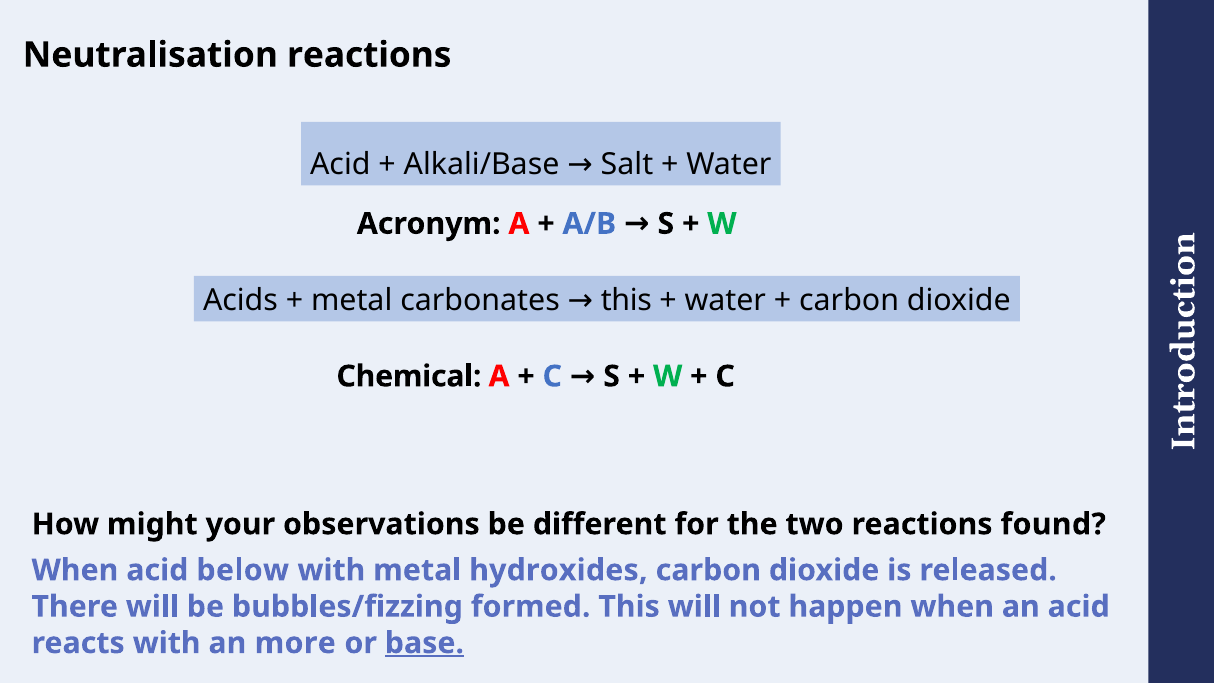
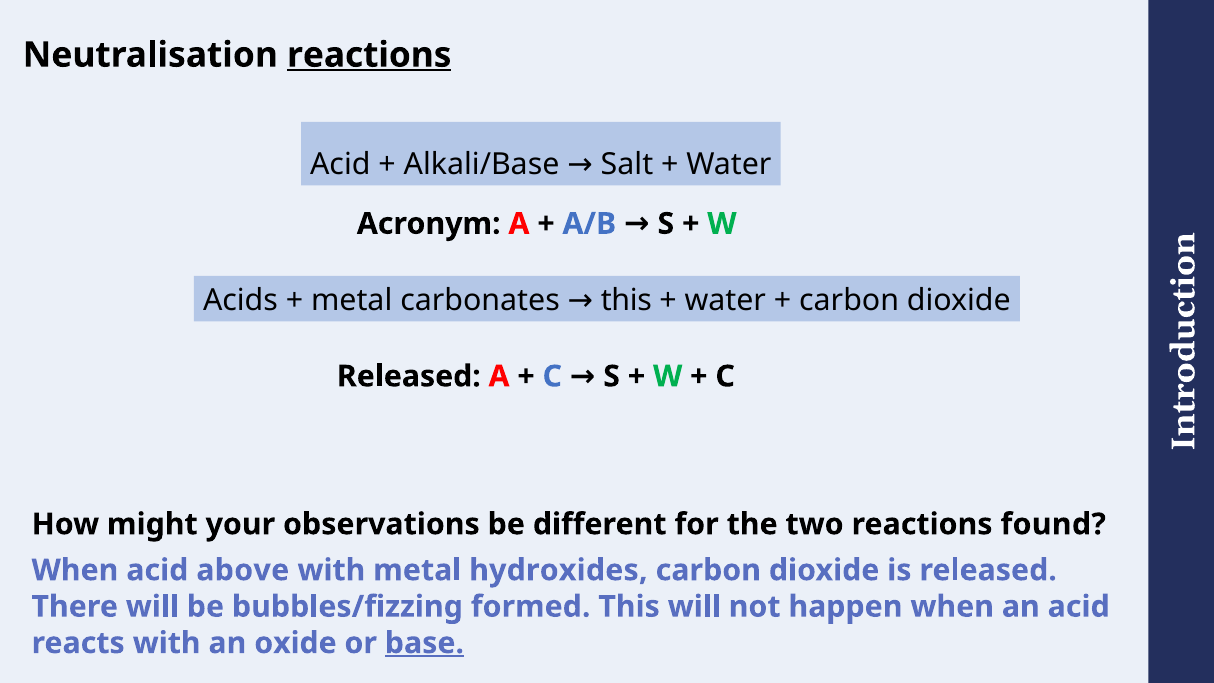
reactions at (369, 55) underline: none -> present
Chemical at (409, 376): Chemical -> Released
below: below -> above
more: more -> oxide
